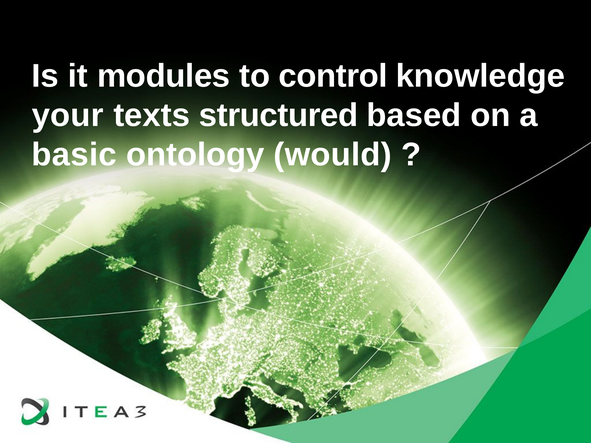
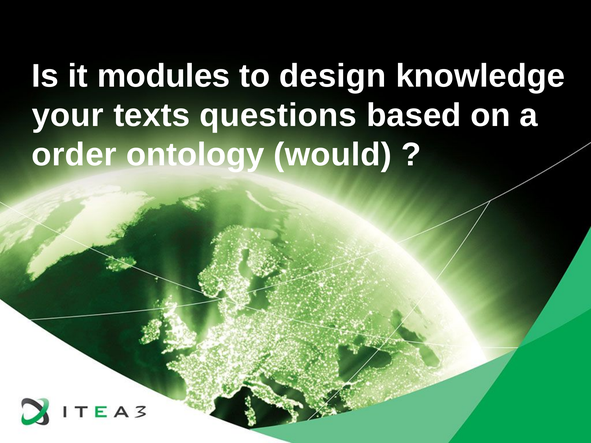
control: control -> design
structured: structured -> questions
basic: basic -> order
